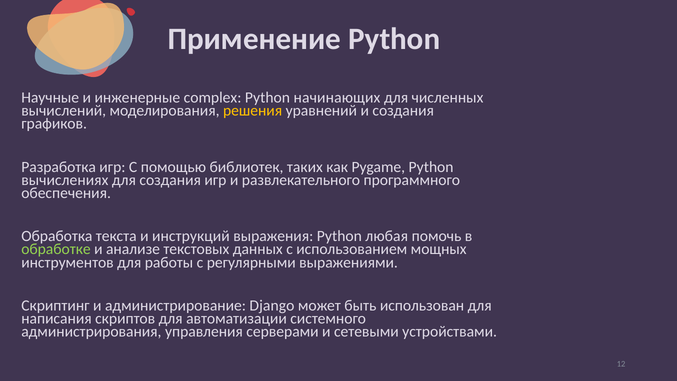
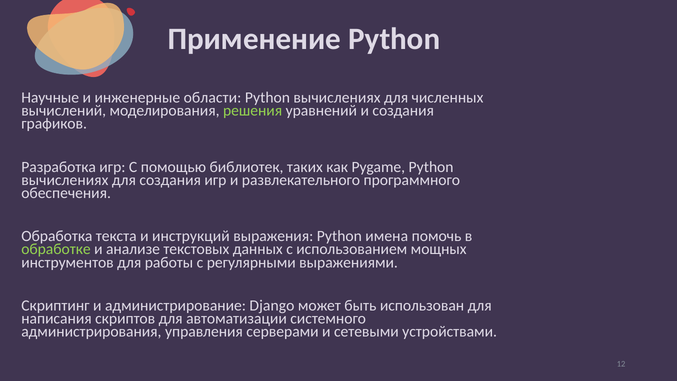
complex: complex -> области
начинающих at (337, 97): начинающих -> вычислениях
решения colour: yellow -> light green
любая: любая -> имена
